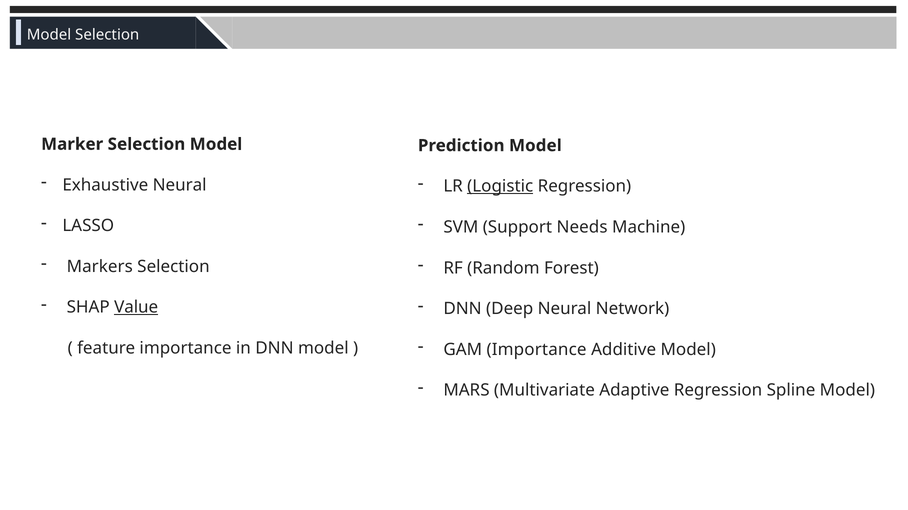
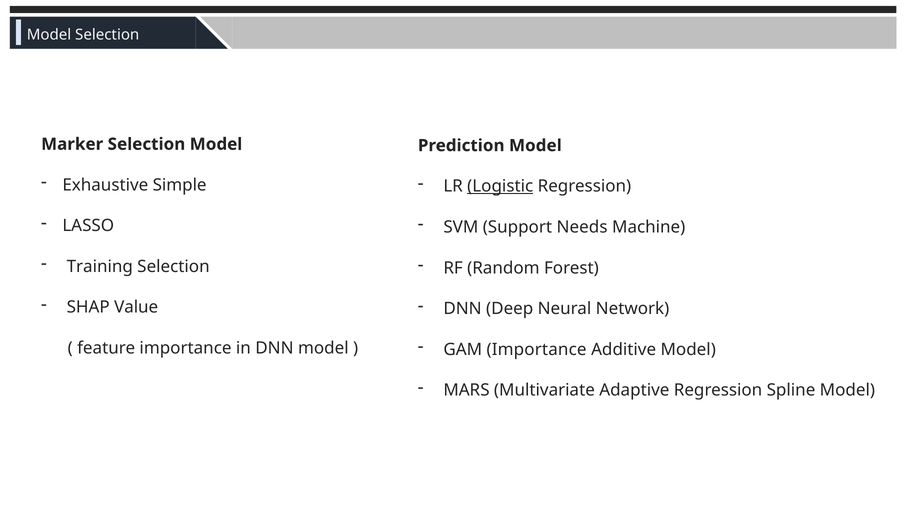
Exhaustive Neural: Neural -> Simple
Markers: Markers -> Training
Value underline: present -> none
